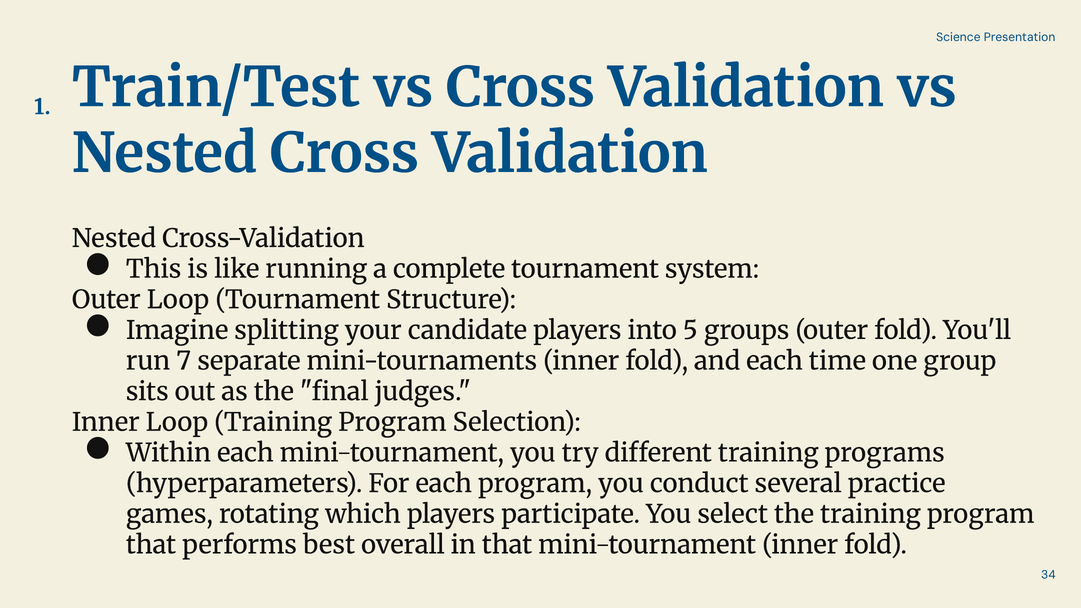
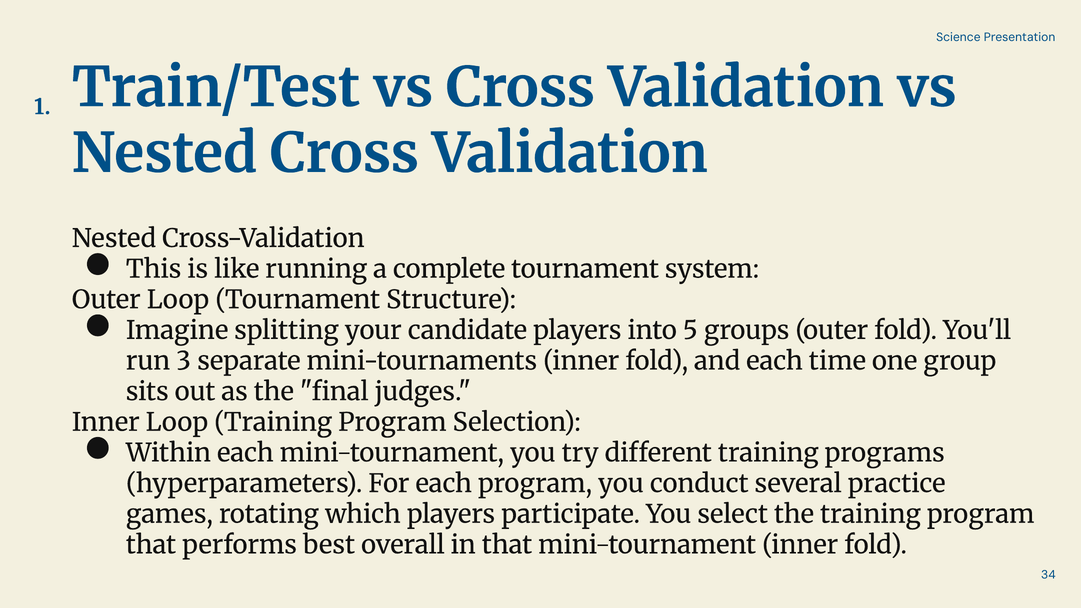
7: 7 -> 3
